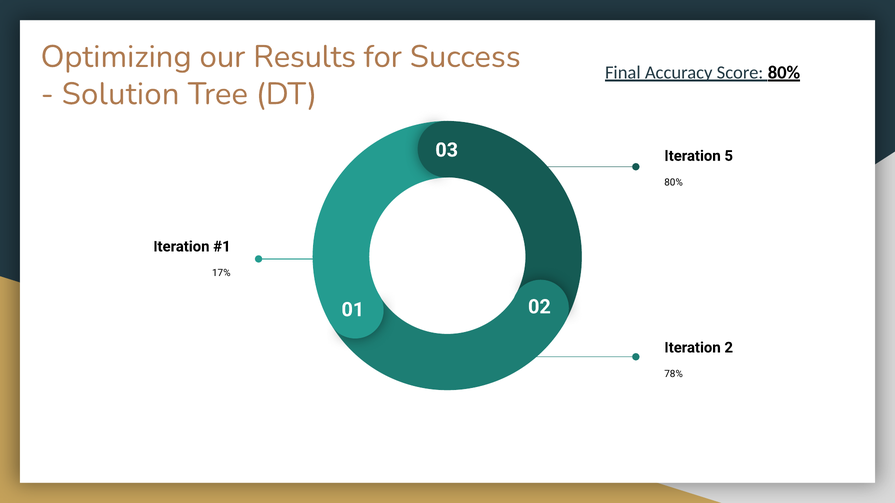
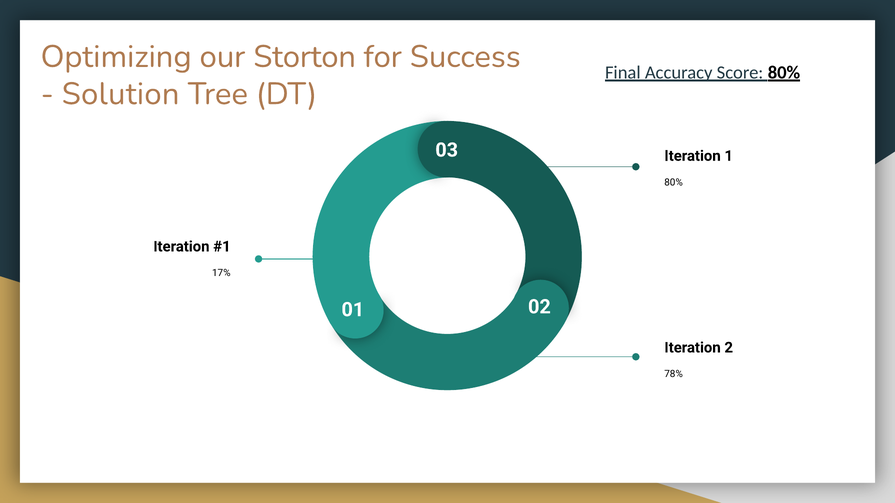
Results: Results -> Storton
5: 5 -> 1
